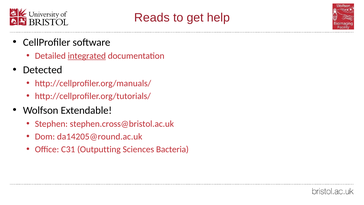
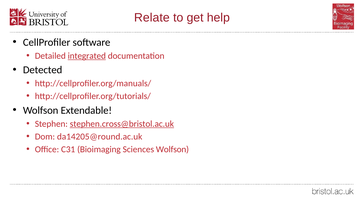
Reads: Reads -> Relate
stephen.cross@bristol.ac.uk underline: none -> present
Outputting: Outputting -> Bioimaging
Sciences Bacteria: Bacteria -> Wolfson
